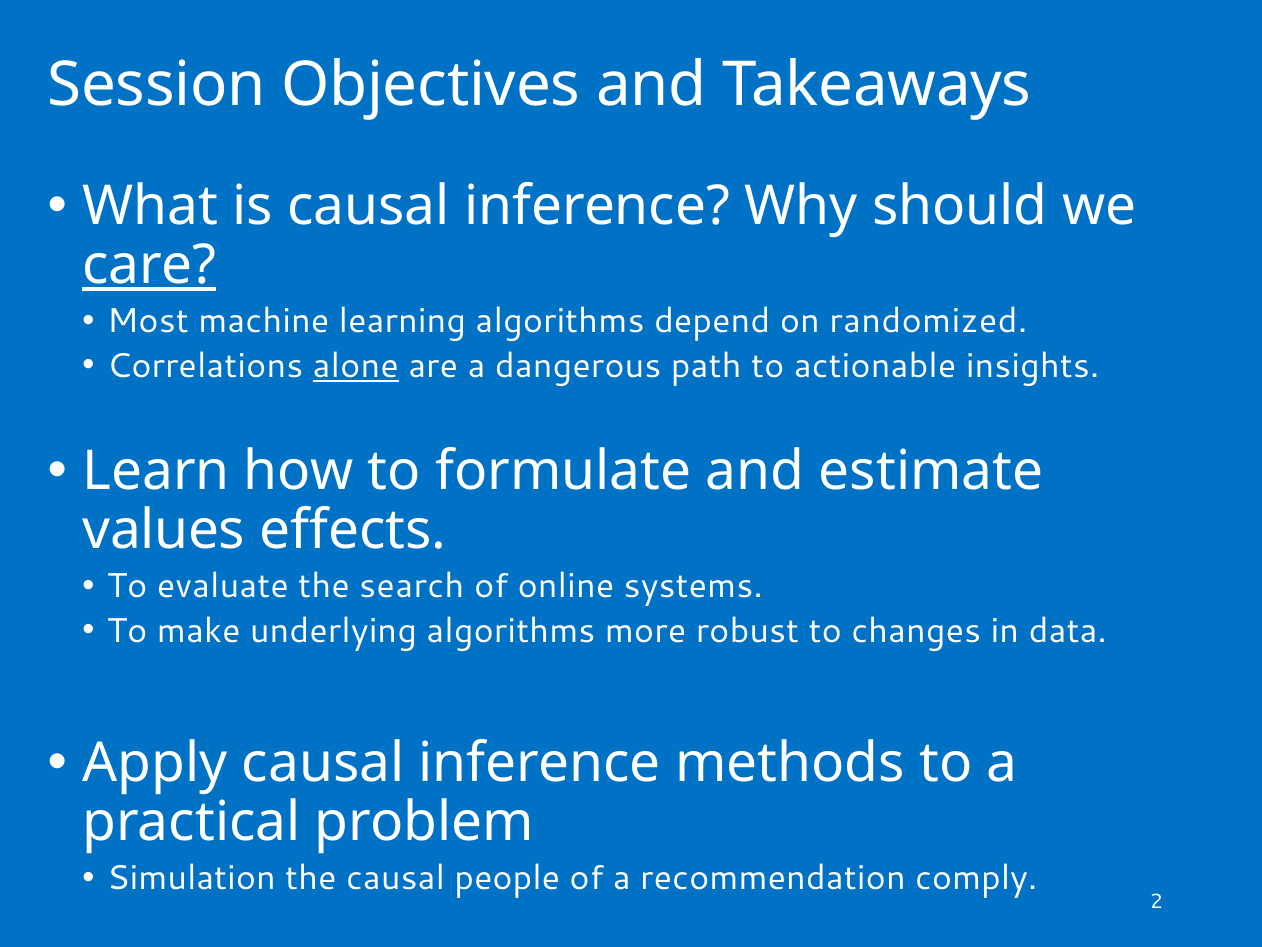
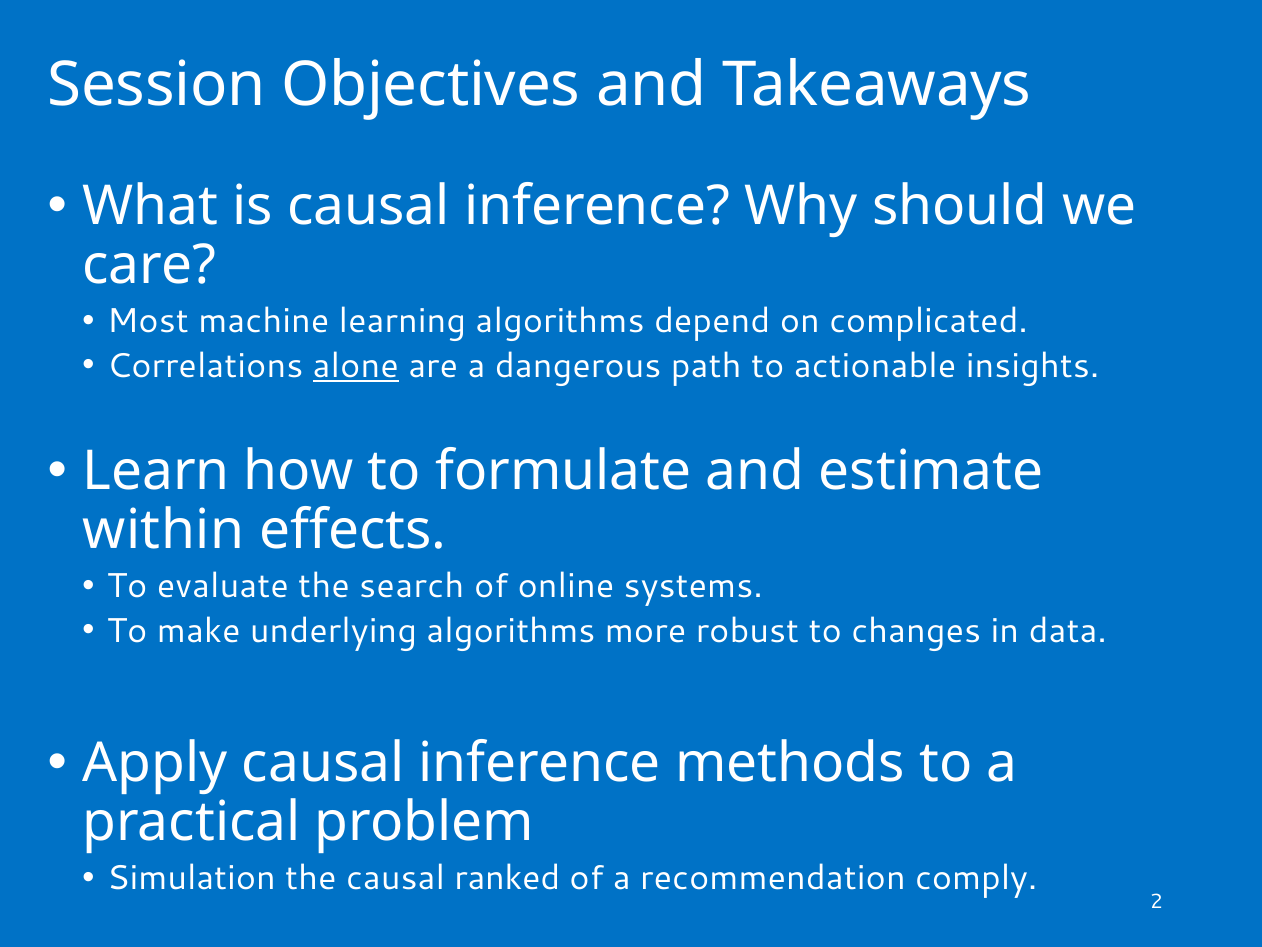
care underline: present -> none
randomized: randomized -> complicated
values: values -> within
people: people -> ranked
